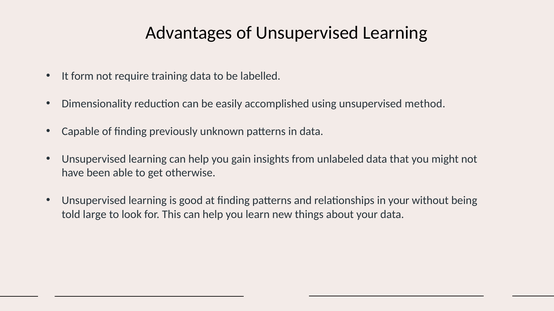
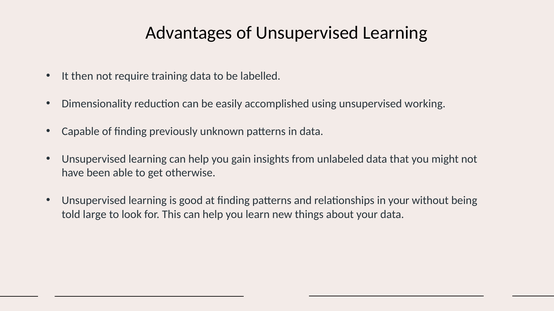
form: form -> then
method: method -> working
